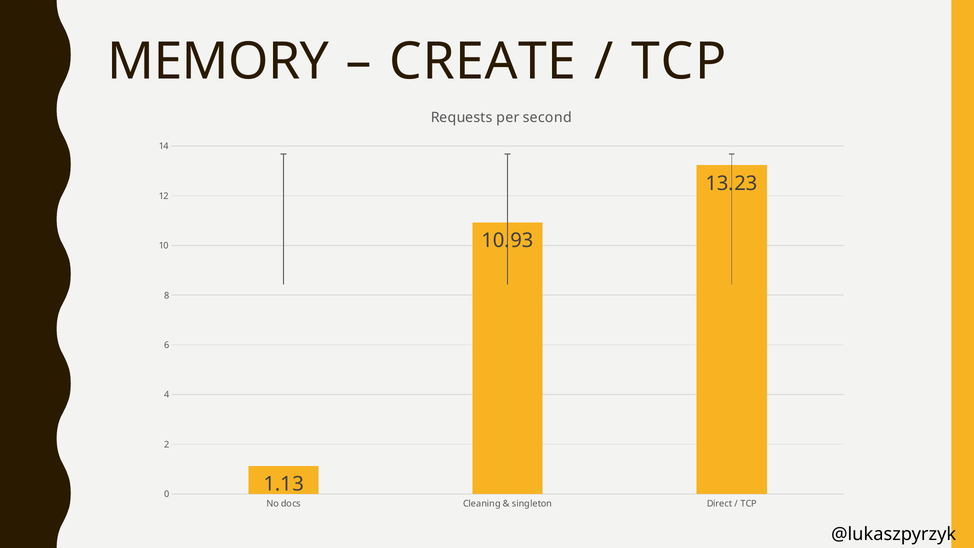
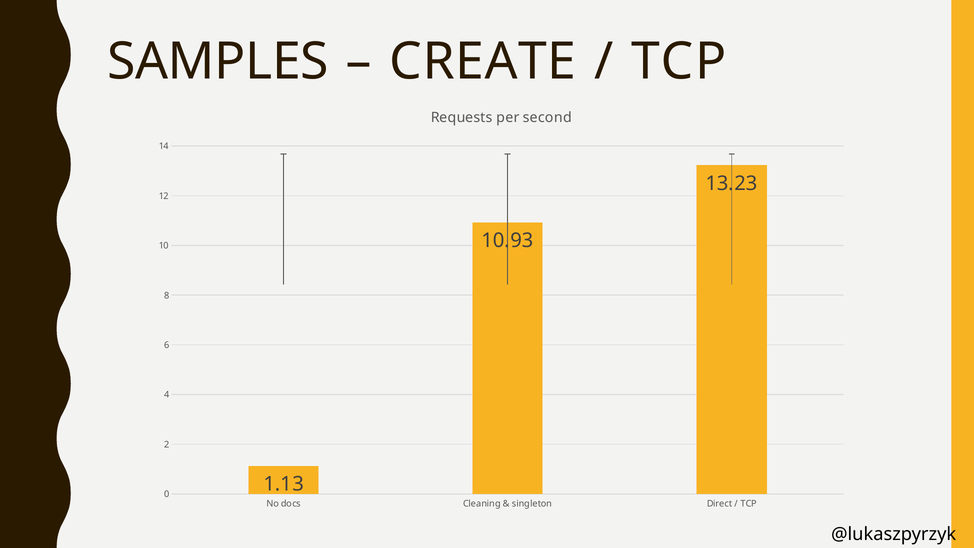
MEMORY: MEMORY -> SAMPLES
